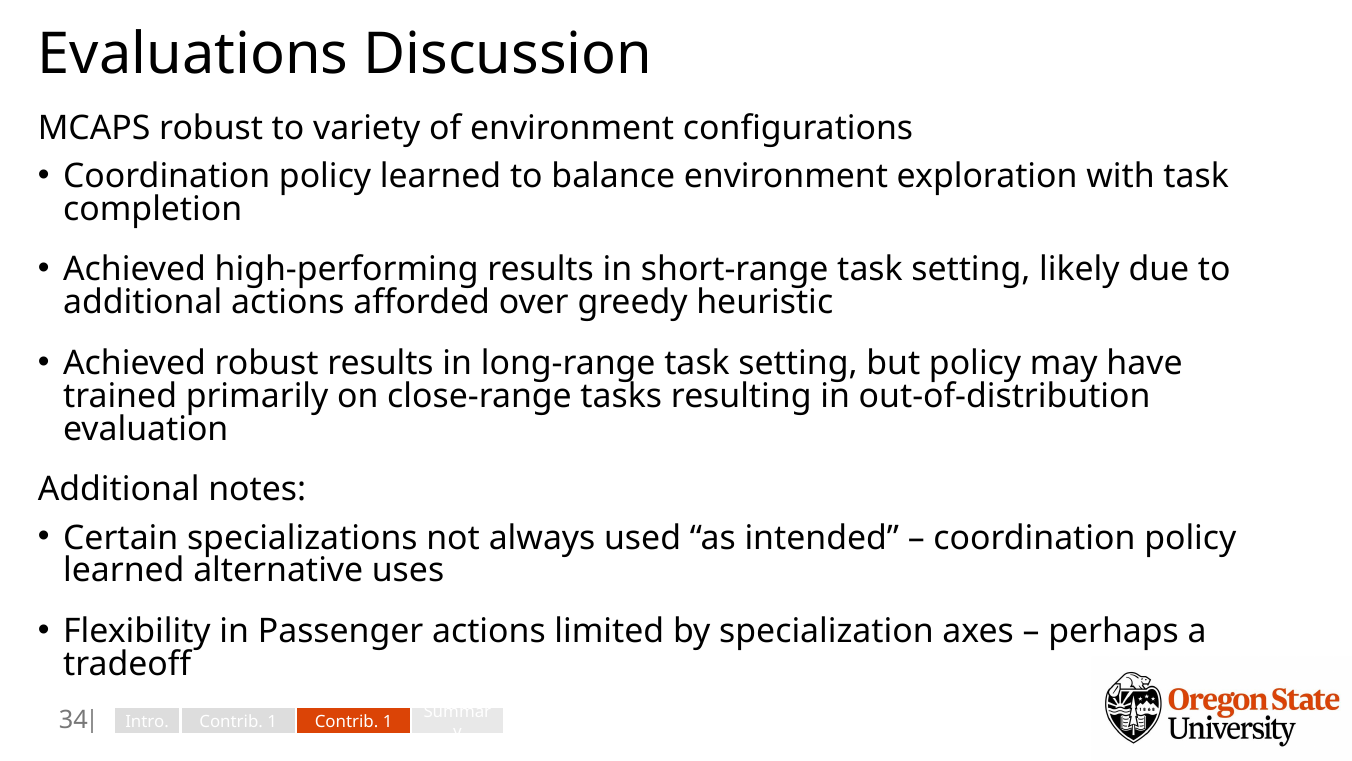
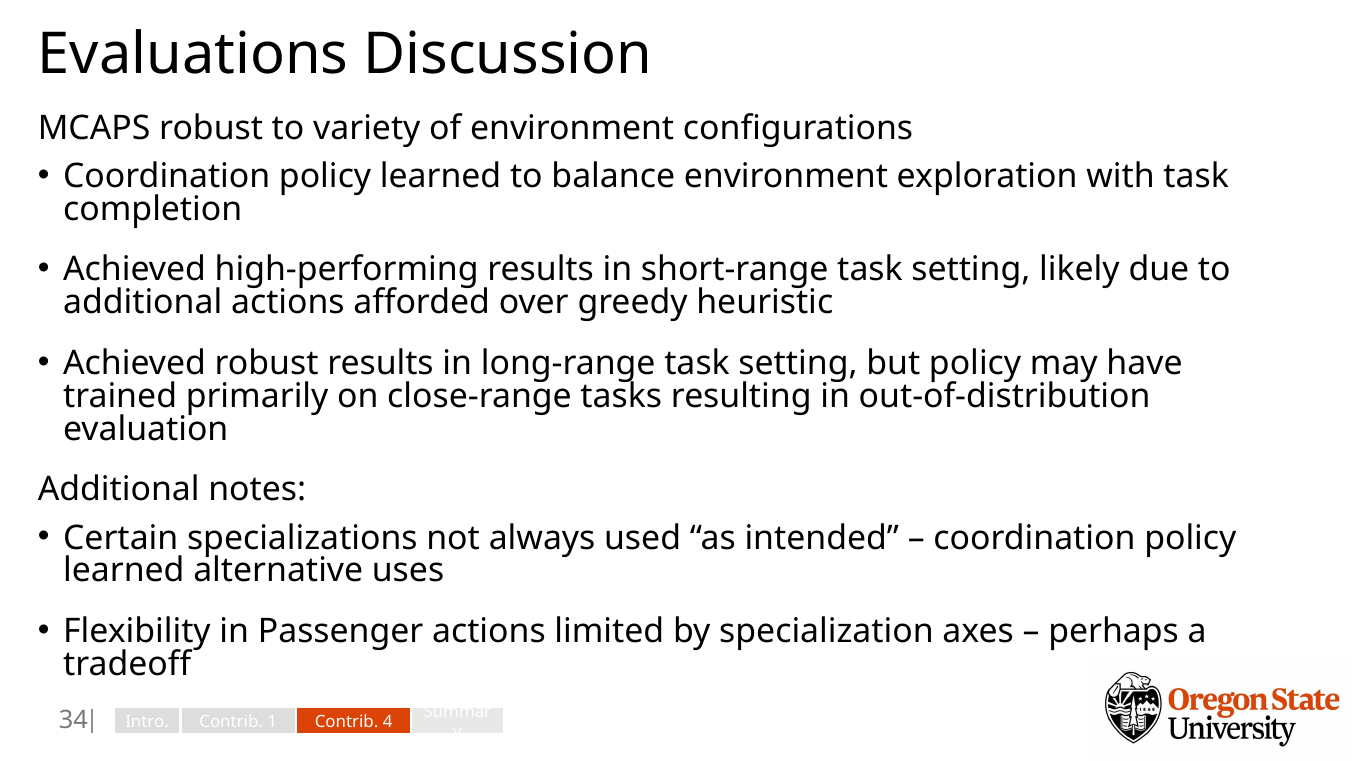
1 Contrib 1: 1 -> 4
